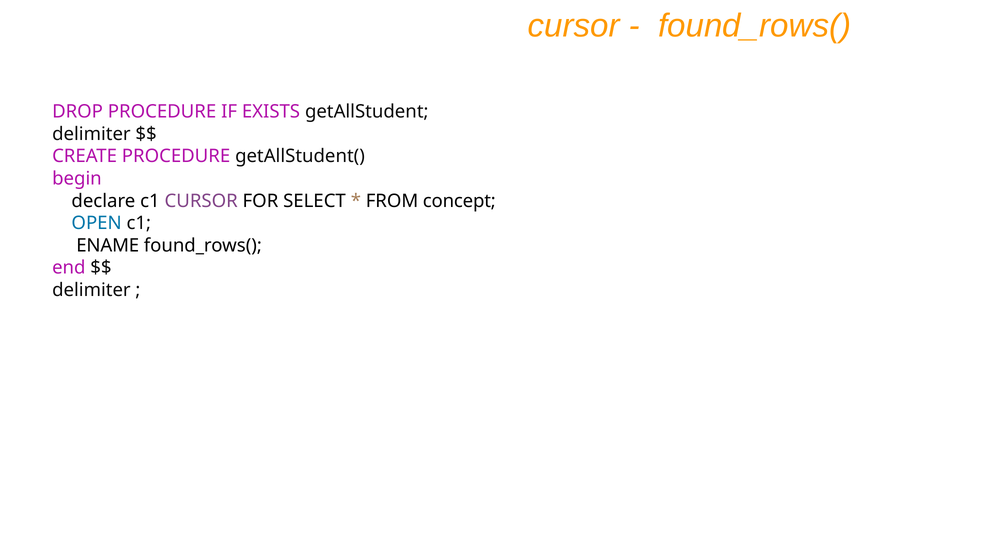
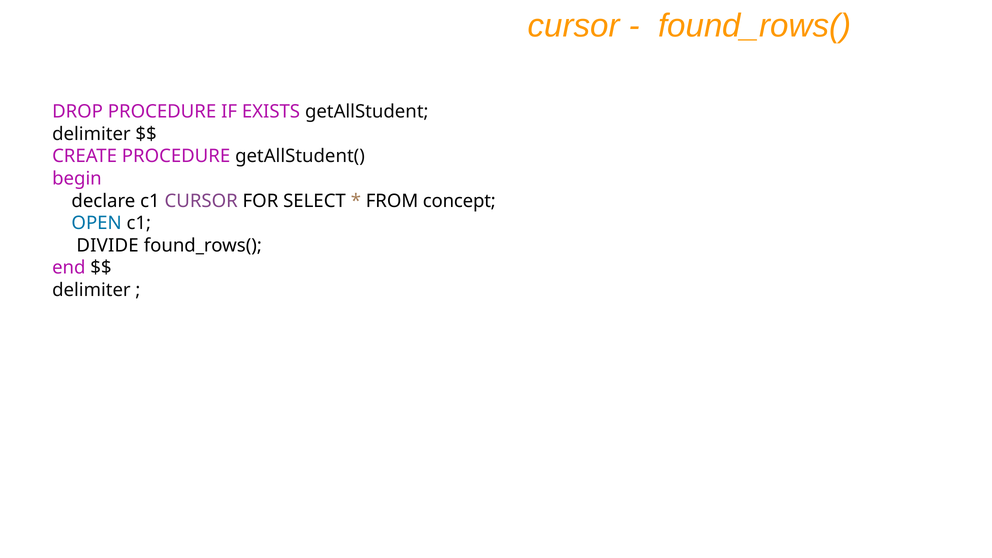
ENAME: ENAME -> DIVIDE
